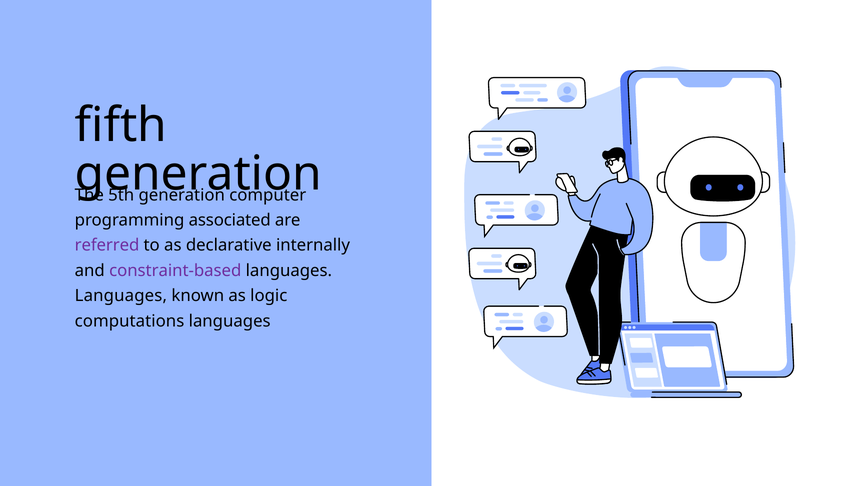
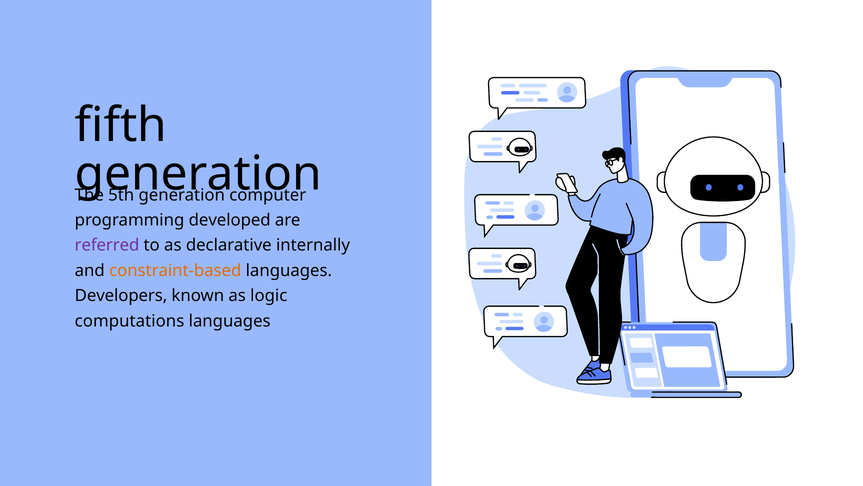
associated: associated -> developed
constraint-based colour: purple -> orange
Languages at (121, 295): Languages -> Developers
